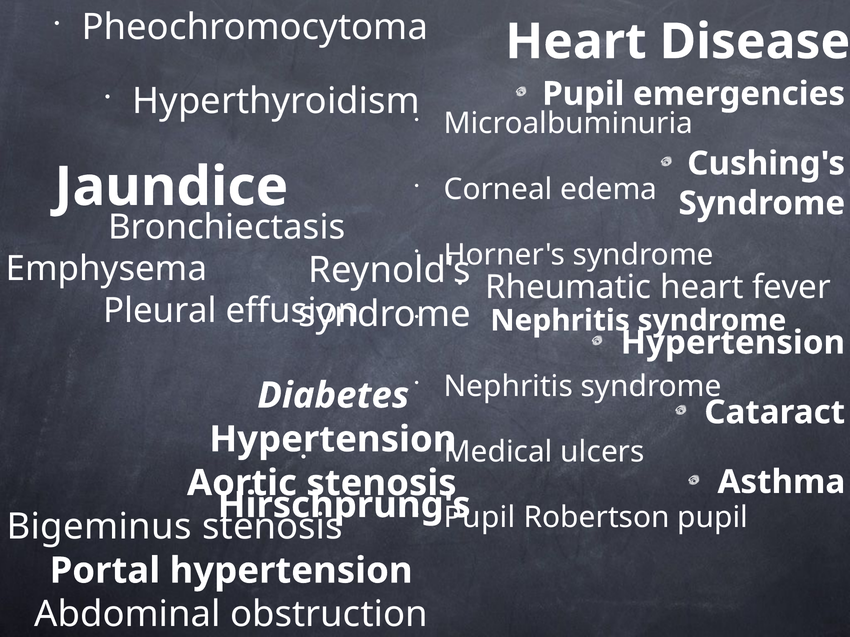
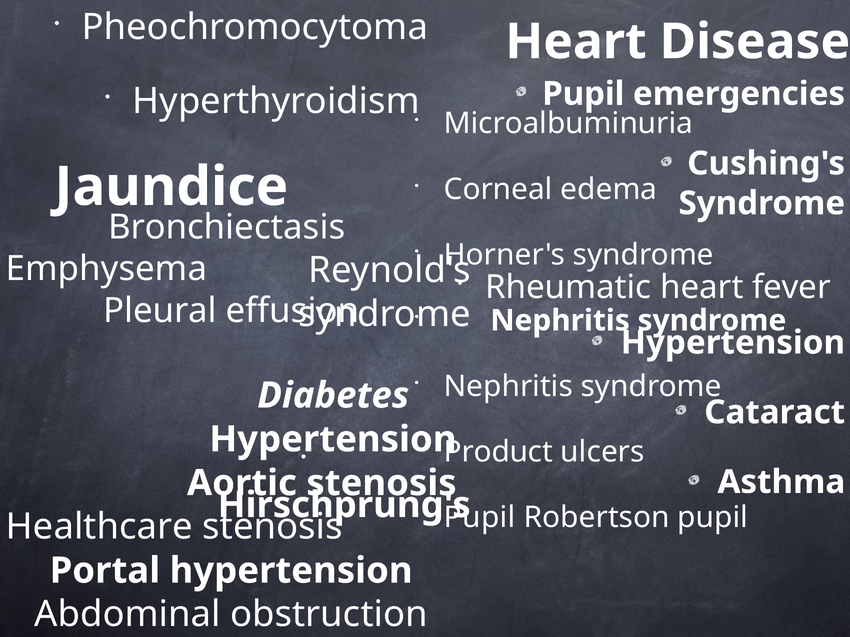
Medical: Medical -> Product
Bigeminus: Bigeminus -> Healthcare
